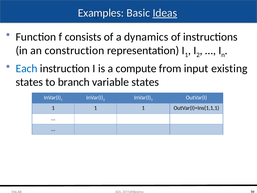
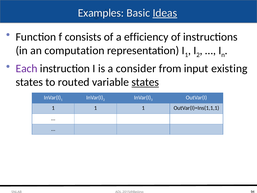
dynamics: dynamics -> efficiency
construction: construction -> computation
Each colour: blue -> purple
compute: compute -> consider
branch: branch -> routed
states at (145, 82) underline: none -> present
